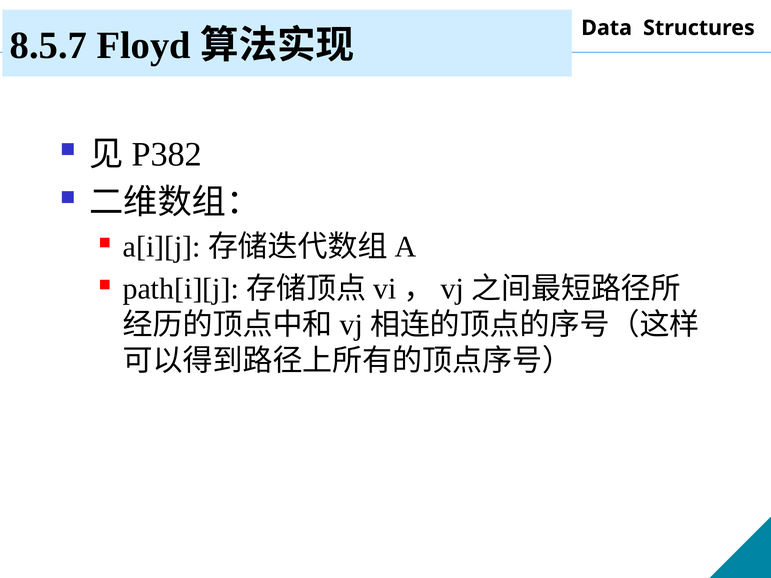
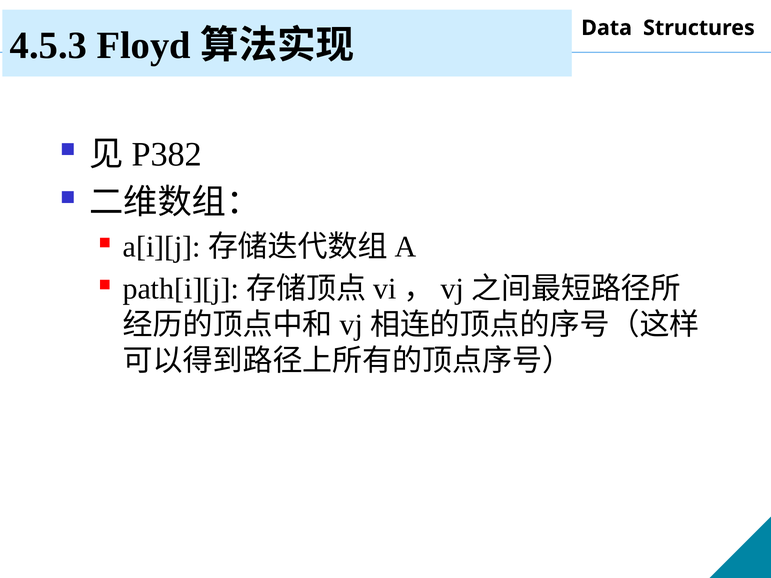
8.5.7: 8.5.7 -> 4.5.3
